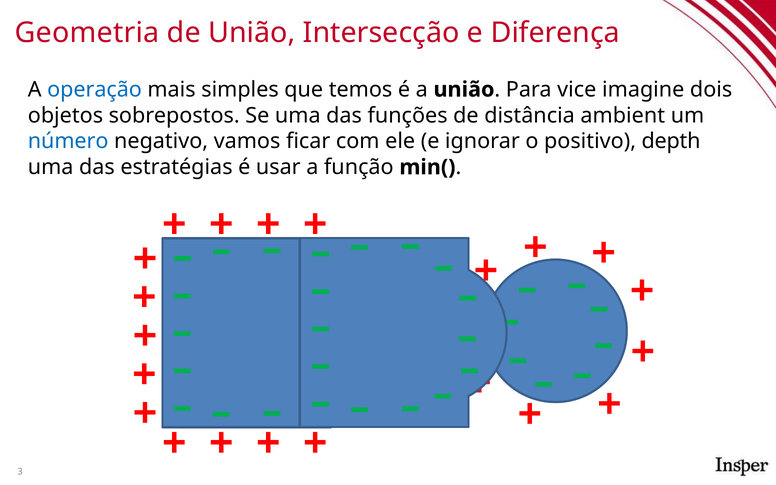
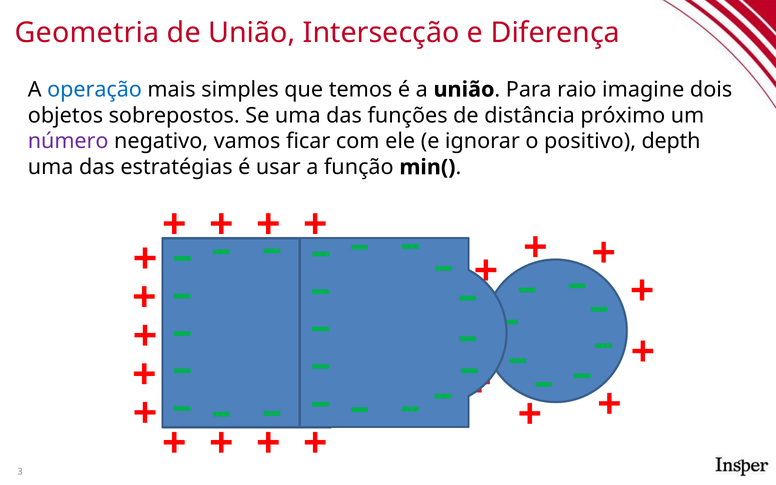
vice: vice -> raio
ambient: ambient -> próximo
número colour: blue -> purple
